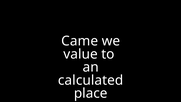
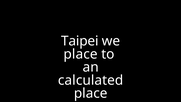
Came: Came -> Taipei
value at (81, 54): value -> place
